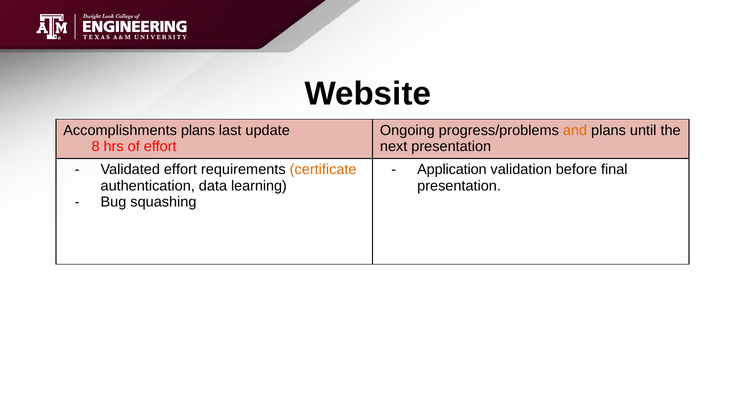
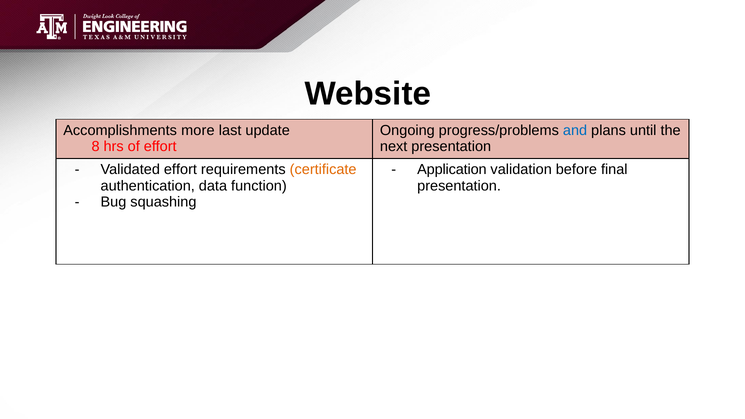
Accomplishments plans: plans -> more
and colour: orange -> blue
learning: learning -> function
